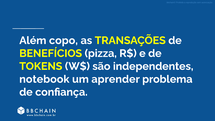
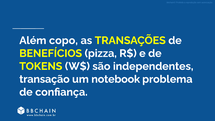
notebook: notebook -> transação
aprender: aprender -> notebook
